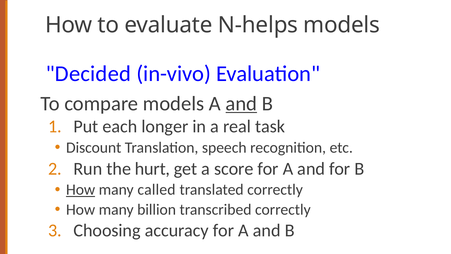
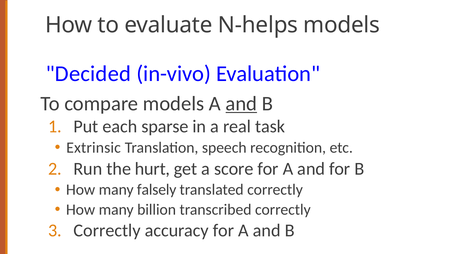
longer: longer -> sparse
Discount: Discount -> Extrinsic
How at (81, 190) underline: present -> none
called: called -> falsely
Choosing at (107, 230): Choosing -> Correctly
